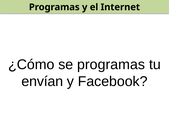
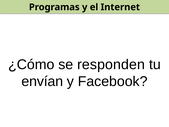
se programas: programas -> responden
